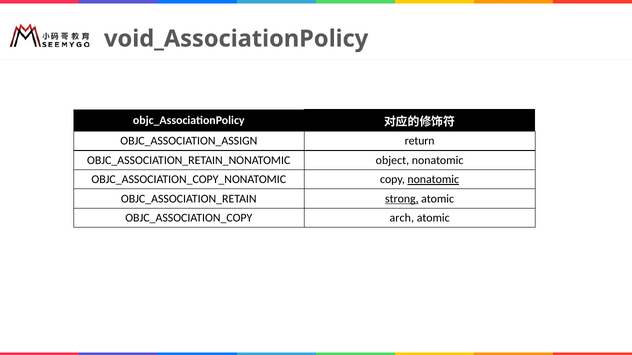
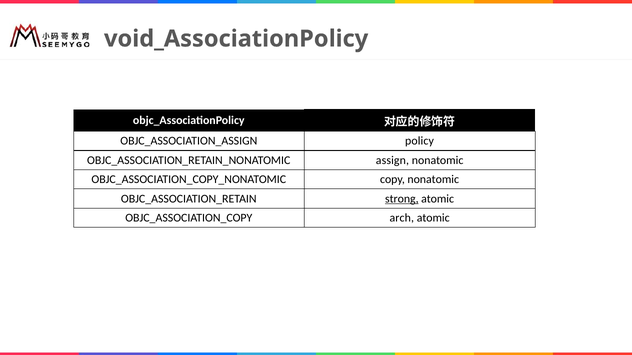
return: return -> policy
object: object -> assign
nonatomic at (433, 180) underline: present -> none
